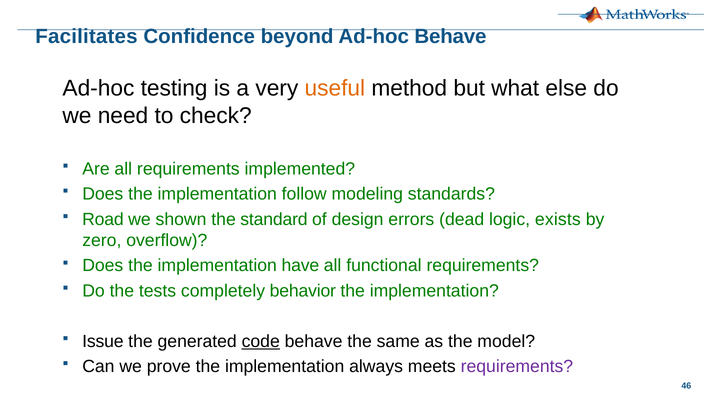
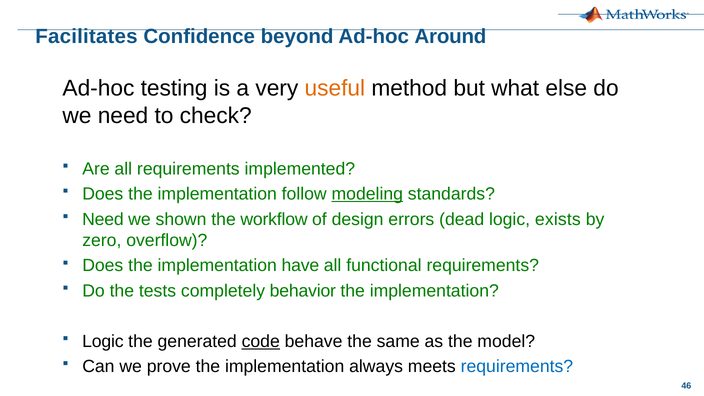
Ad-hoc Behave: Behave -> Around
modeling underline: none -> present
Road at (103, 219): Road -> Need
standard: standard -> workflow
Issue at (103, 341): Issue -> Logic
requirements at (517, 367) colour: purple -> blue
